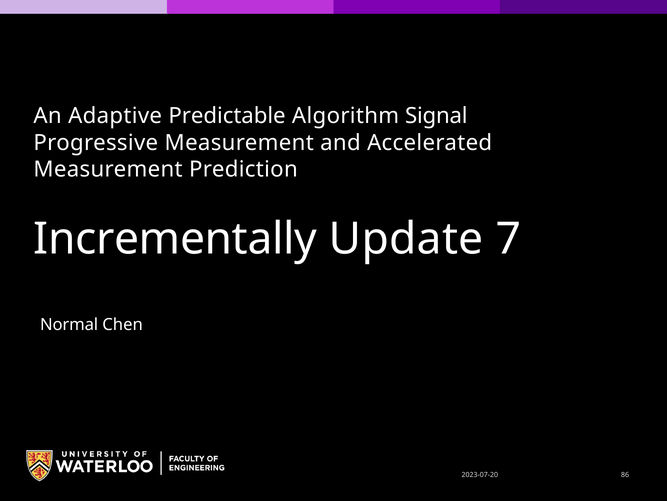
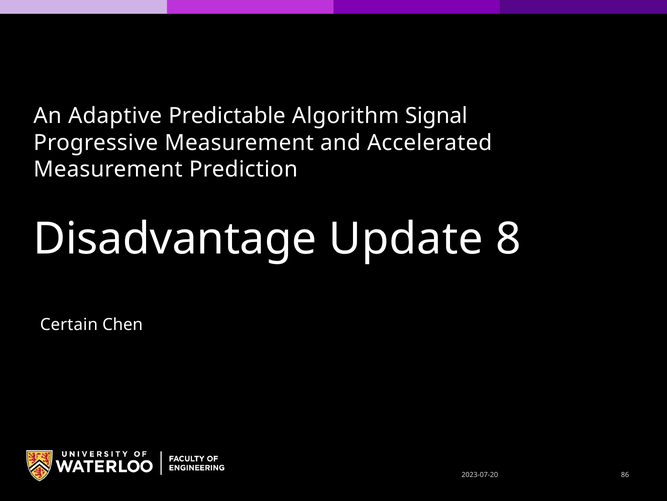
Incrementally: Incrementally -> Disadvantage
7: 7 -> 8
Normal: Normal -> Certain
